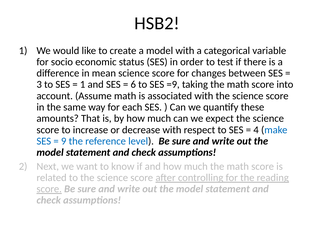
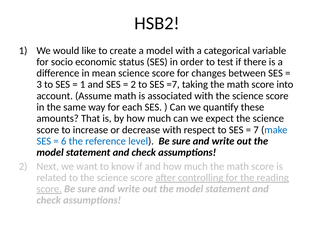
6 at (133, 84): 6 -> 2
=9: =9 -> =7
4: 4 -> 7
9: 9 -> 6
